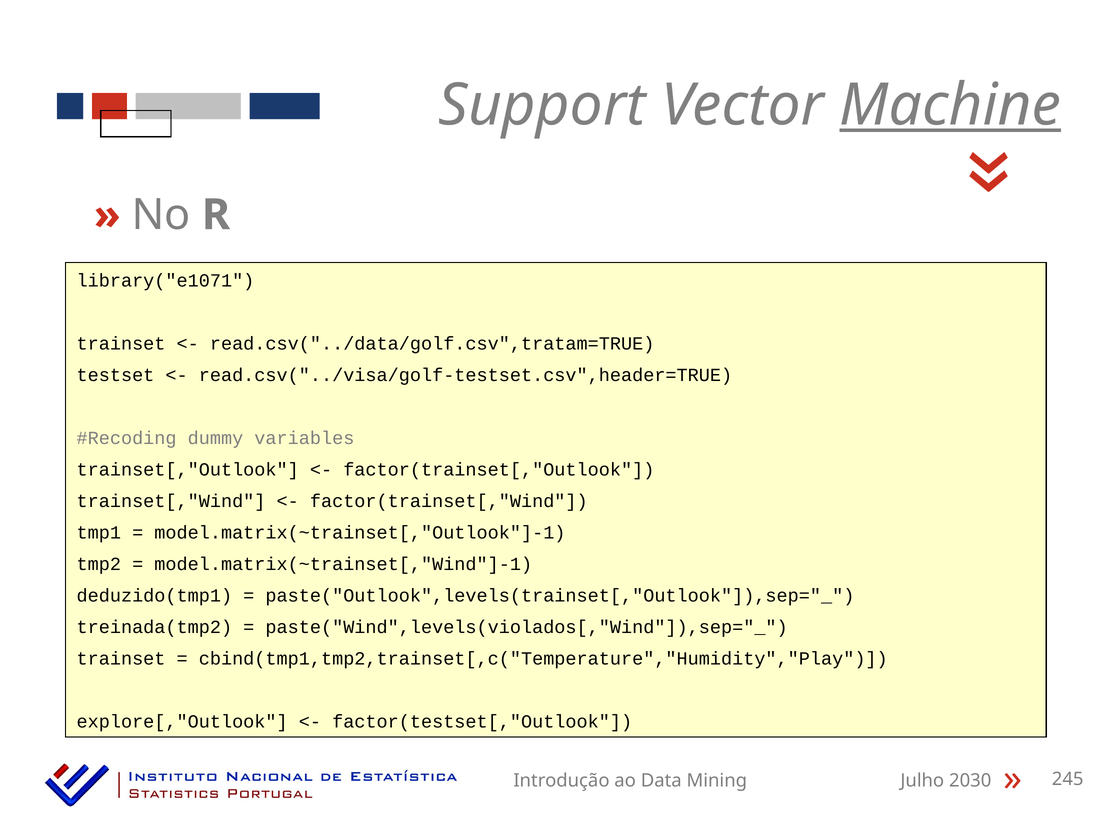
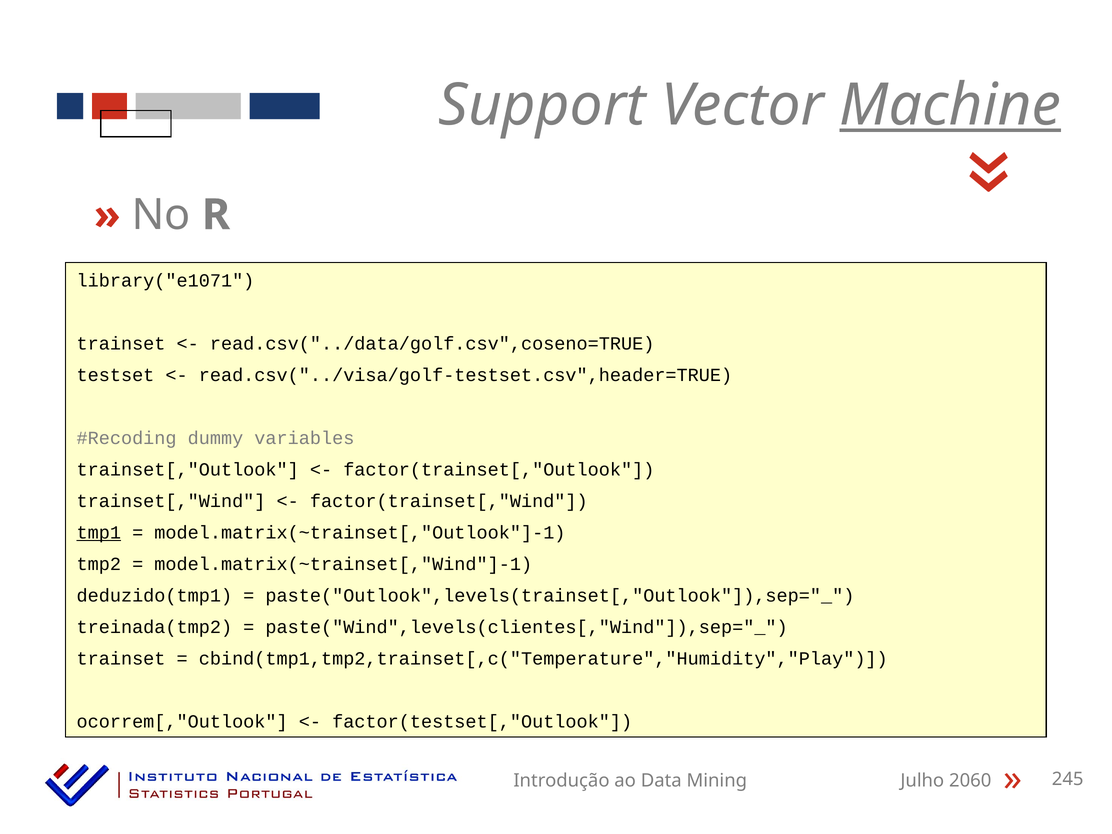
read.csv("../data/golf.csv",tratam=TRUE: read.csv("../data/golf.csv",tratam=TRUE -> read.csv("../data/golf.csv",coseno=TRUE
tmp1 underline: none -> present
paste("Wind",levels(violados[,"Wind"]),sep="_: paste("Wind",levels(violados[,"Wind"]),sep="_ -> paste("Wind",levels(clientes[,"Wind"]),sep="_
explore[,"Outlook: explore[,"Outlook -> ocorrem[,"Outlook
2030: 2030 -> 2060
